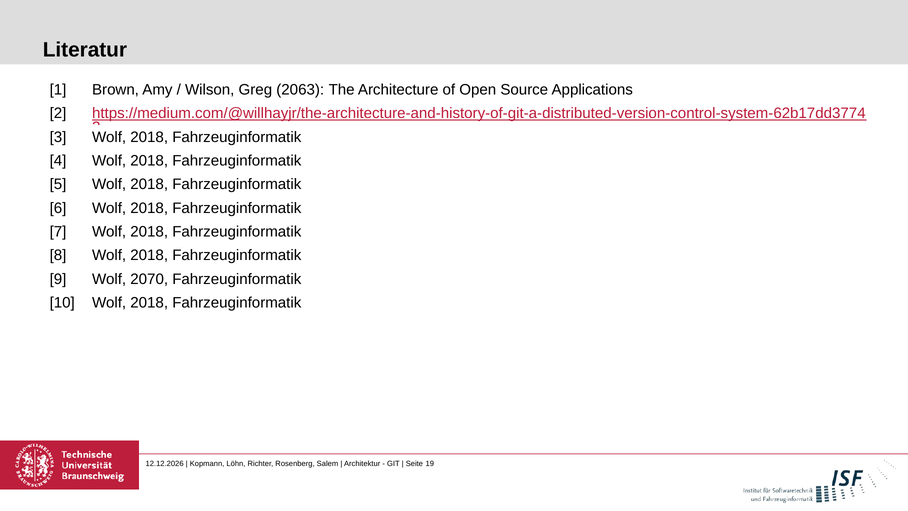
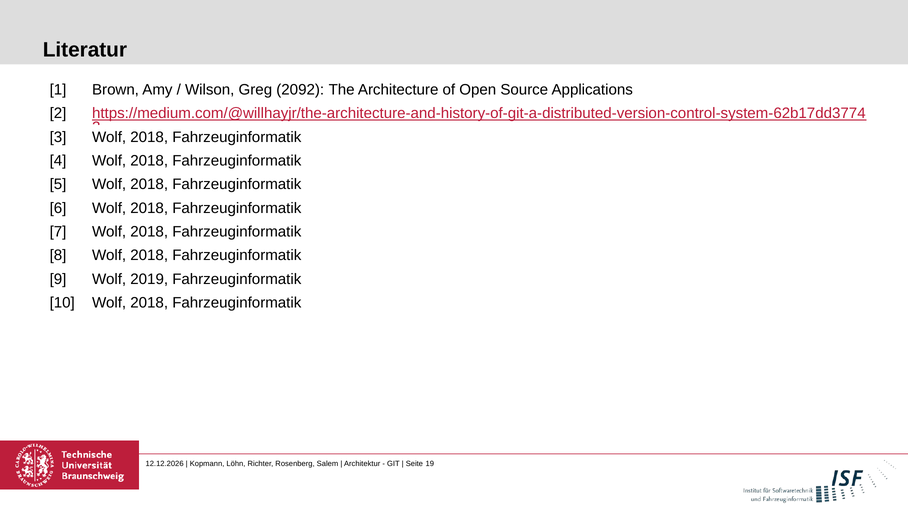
2063: 2063 -> 2092
2070: 2070 -> 2019
